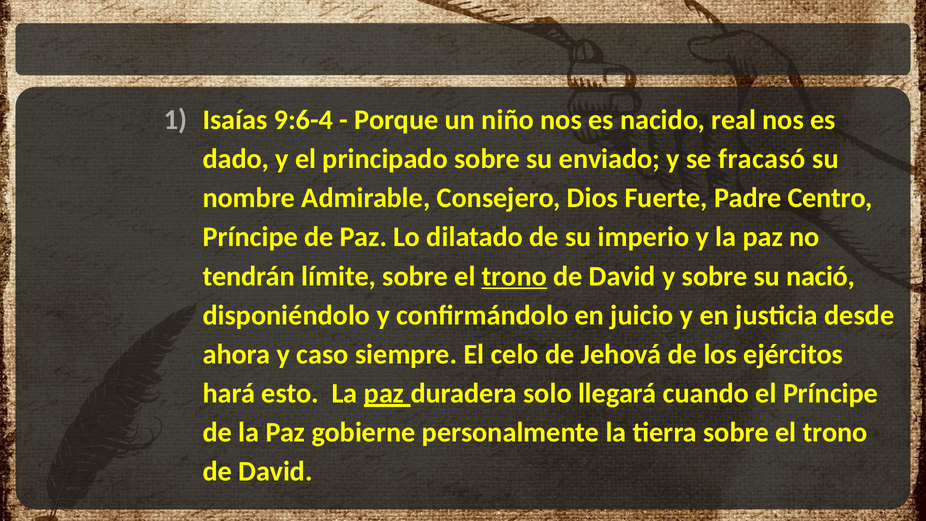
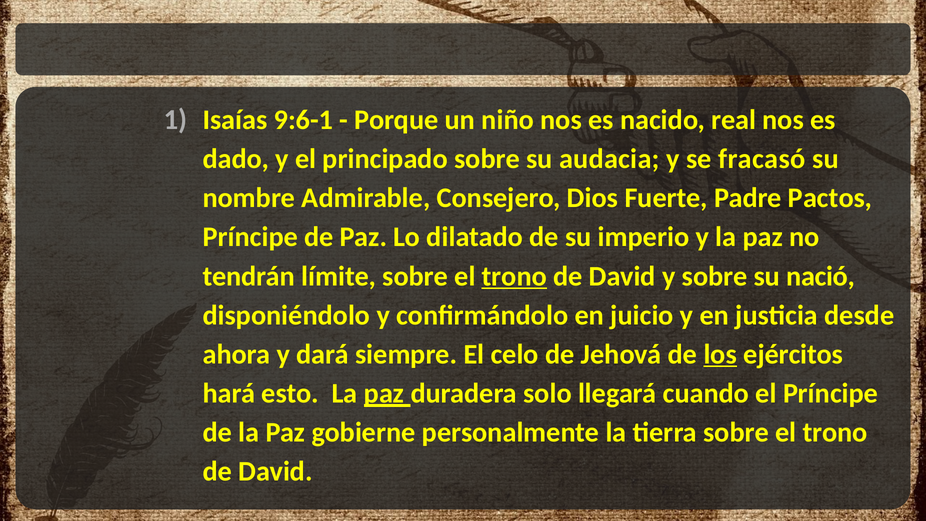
9:6-4: 9:6-4 -> 9:6-1
enviado: enviado -> audacia
Centro: Centro -> Pactos
caso: caso -> dará
los underline: none -> present
